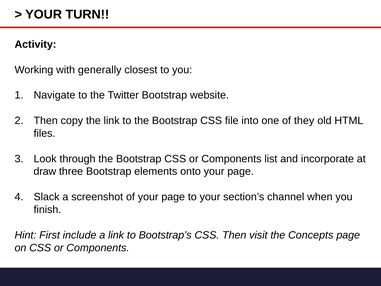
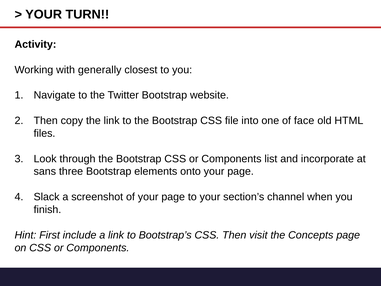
they: they -> face
draw: draw -> sans
